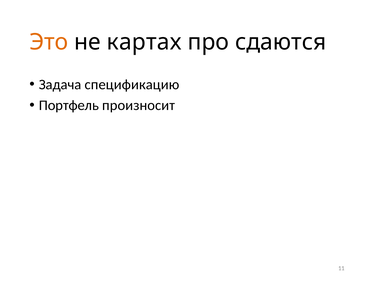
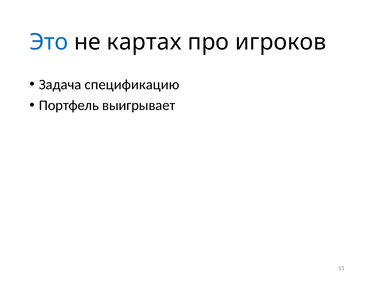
Это colour: orange -> blue
сдаются: сдаются -> игроков
произносит: произносит -> выигрывает
